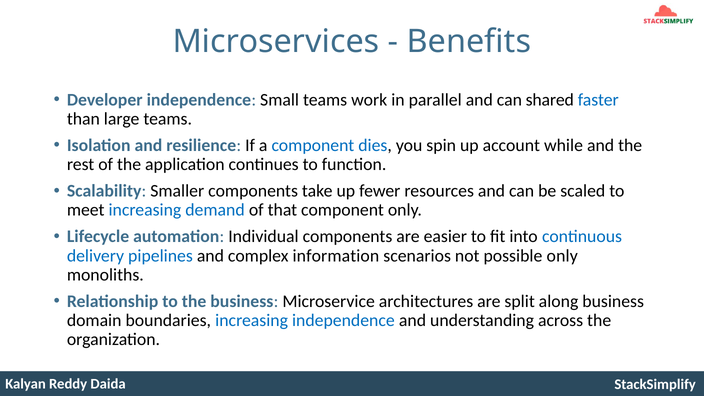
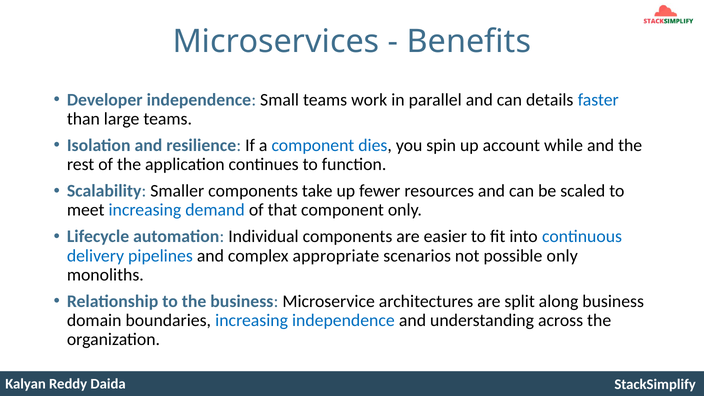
shared: shared -> details
information: information -> appropriate
